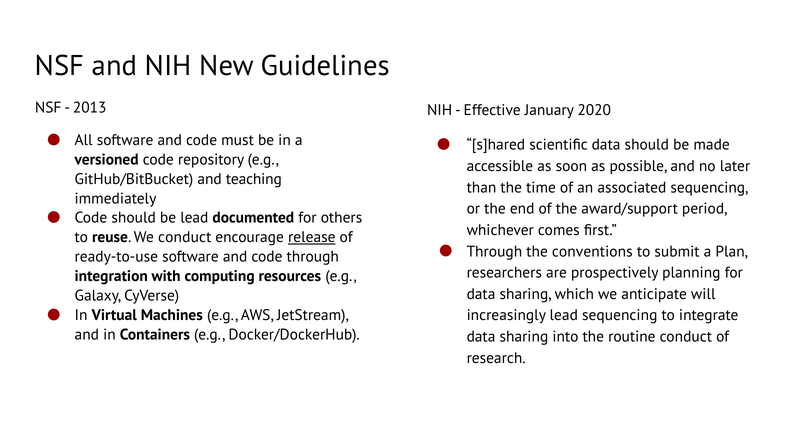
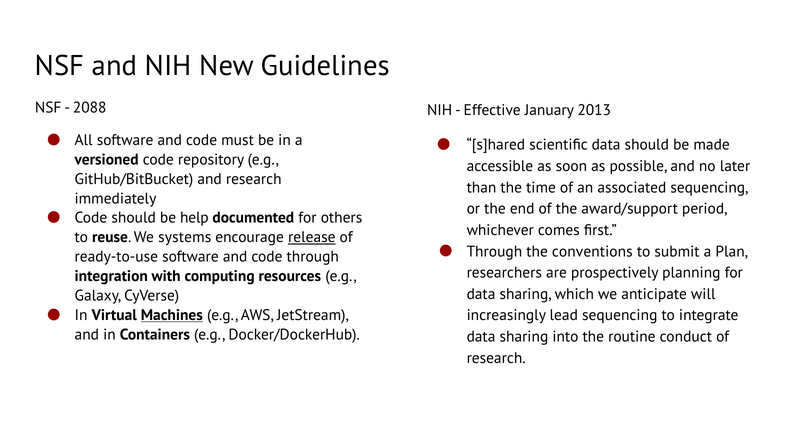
2013: 2013 -> 2088
2020: 2020 -> 2013
and teaching: teaching -> research
be lead: lead -> help
We conduct: conduct -> systems
Machines underline: none -> present
